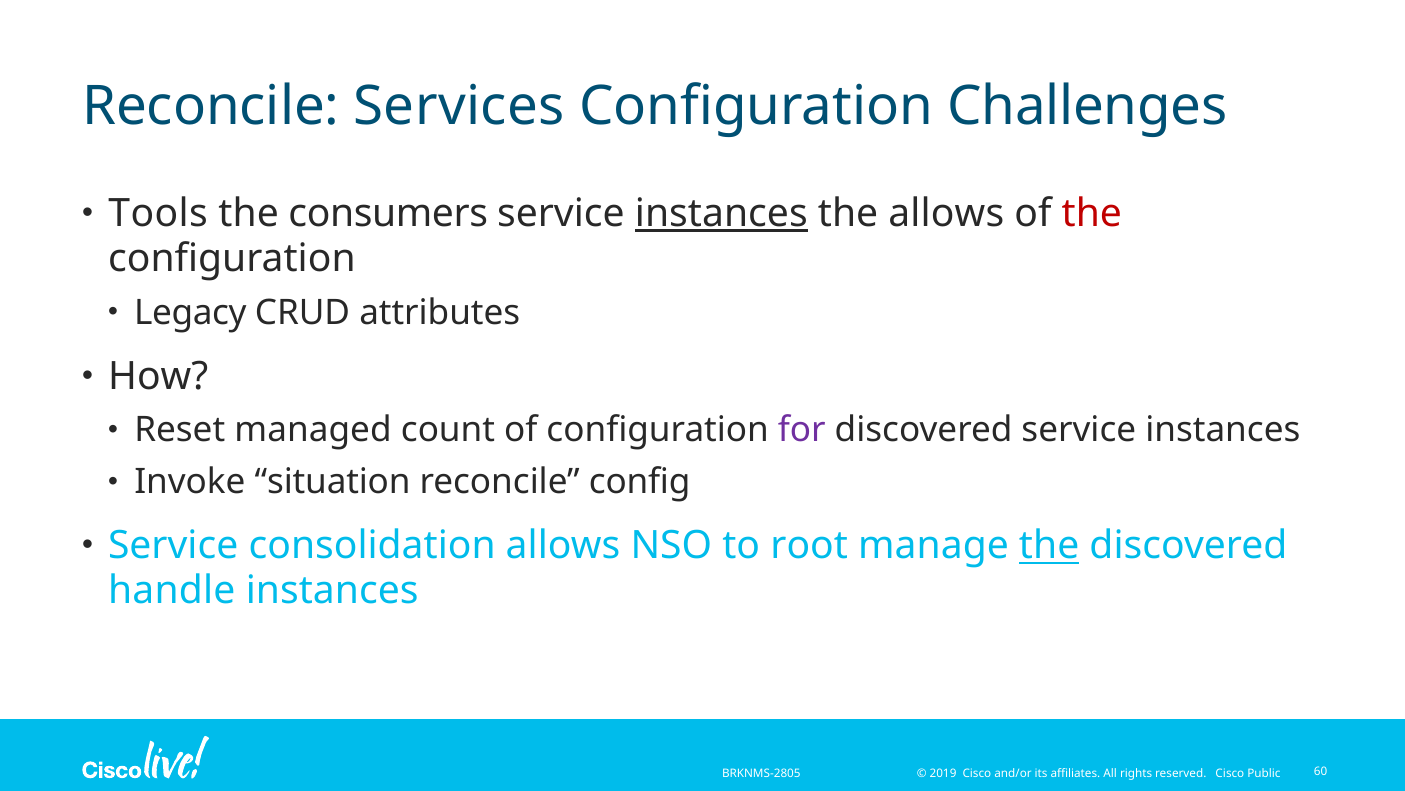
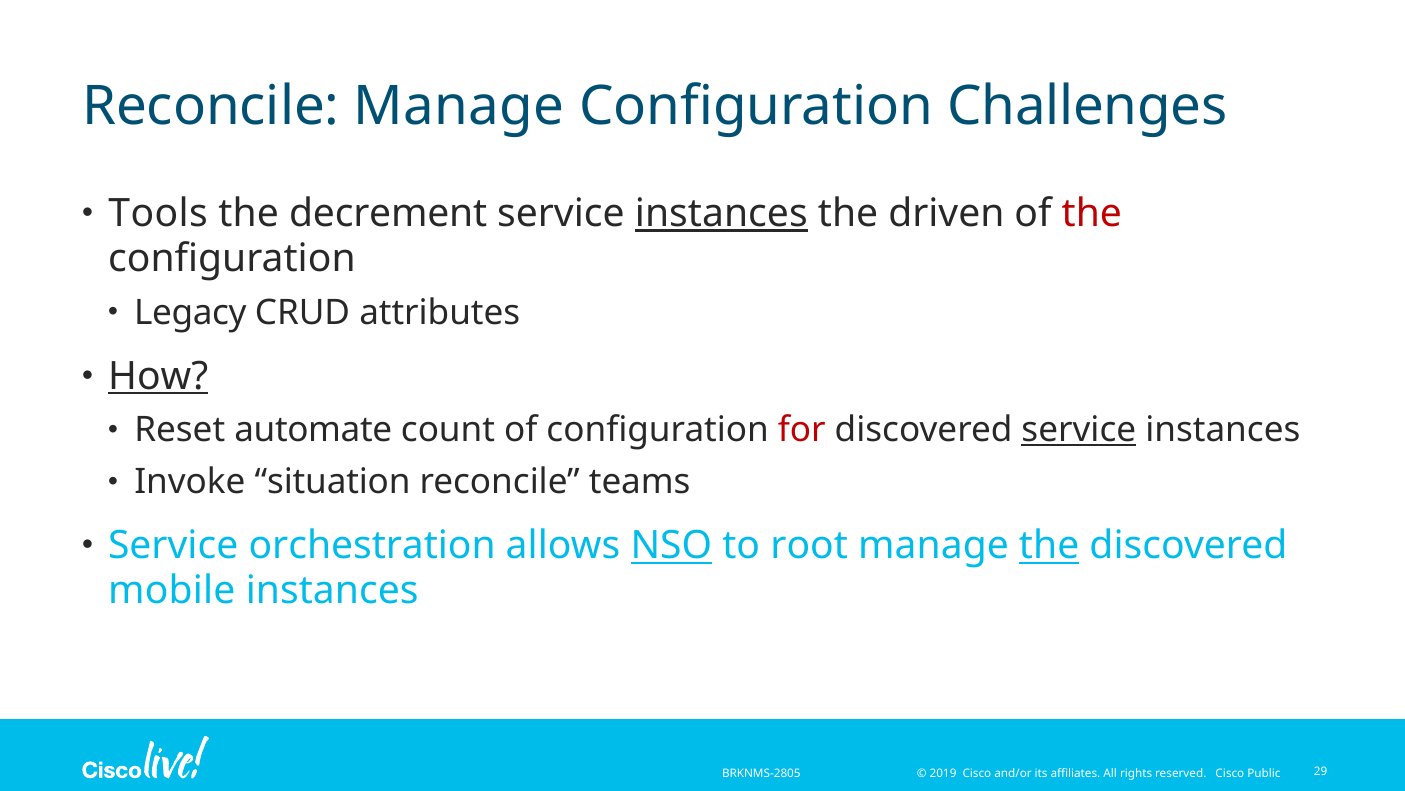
Reconcile Services: Services -> Manage
consumers: consumers -> decrement
the allows: allows -> driven
How underline: none -> present
managed: managed -> automate
for colour: purple -> red
service at (1079, 430) underline: none -> present
config: config -> teams
consolidation: consolidation -> orchestration
NSO underline: none -> present
handle: handle -> mobile
60: 60 -> 29
